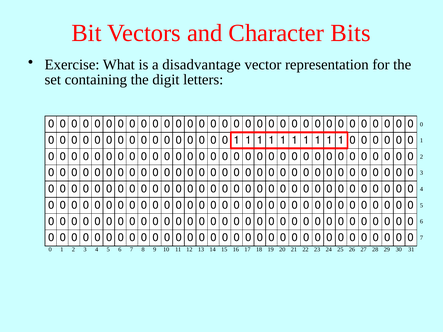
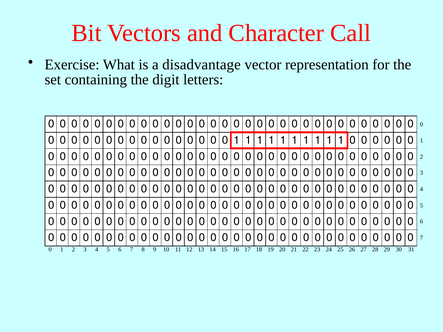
Bits: Bits -> Call
